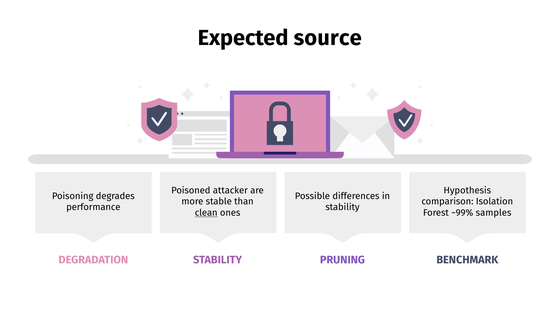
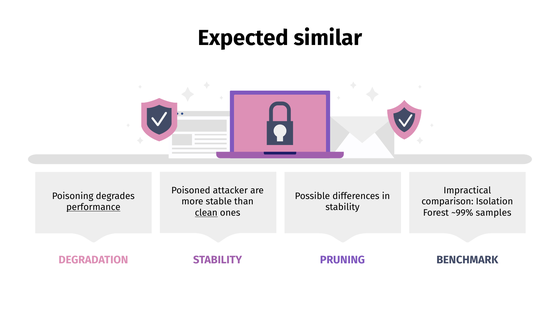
source: source -> similar
Hypothesis: Hypothesis -> Impractical
performance underline: none -> present
